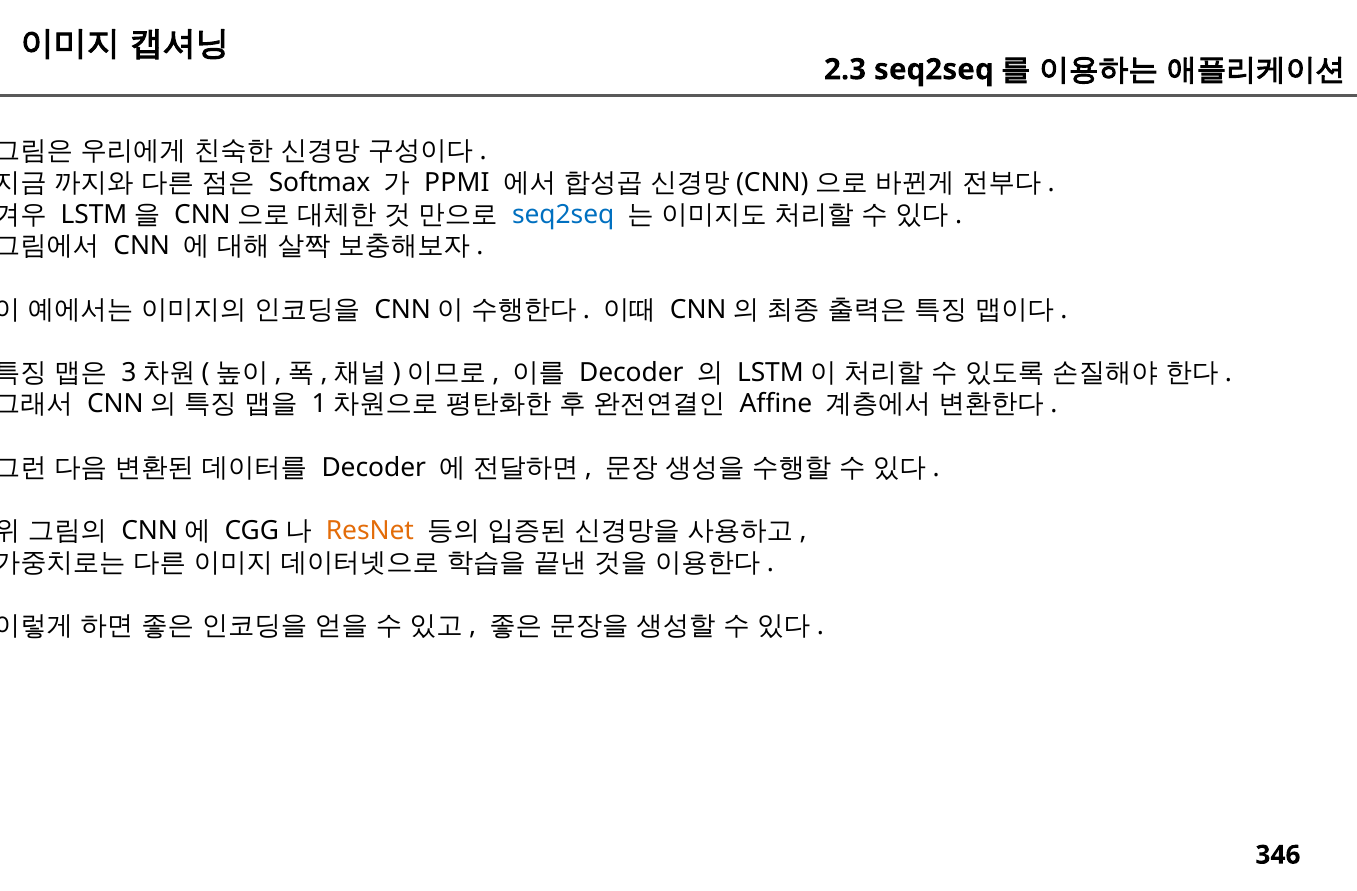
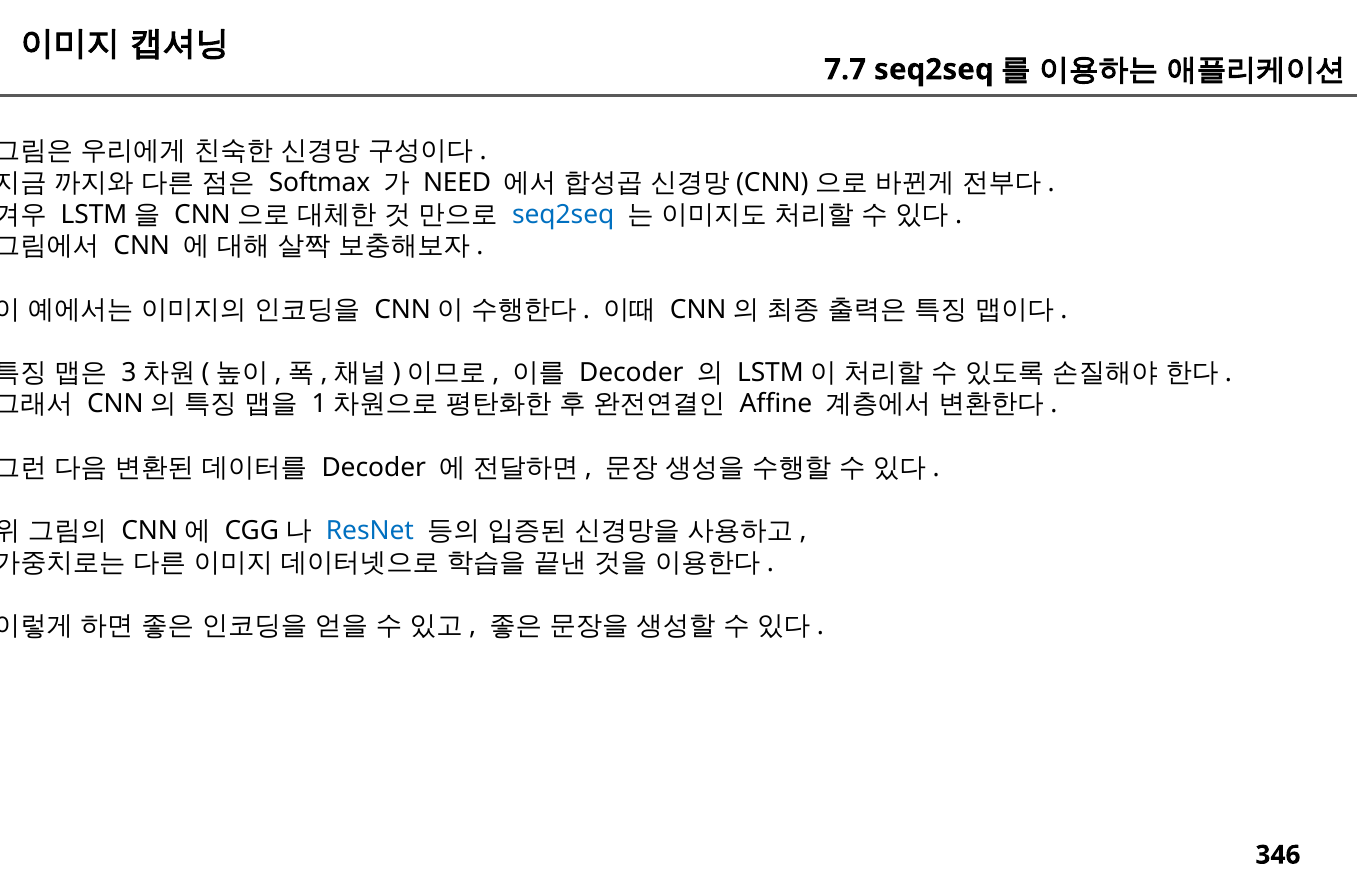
2.3: 2.3 -> 7.7
PPMI: PPMI -> NEED
ResNet colour: orange -> blue
